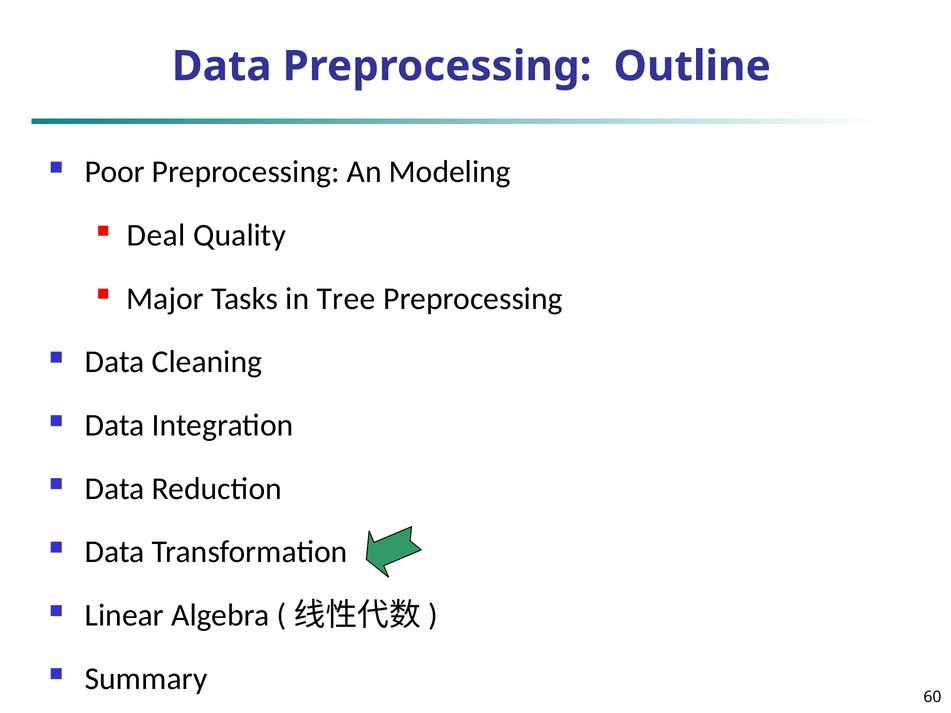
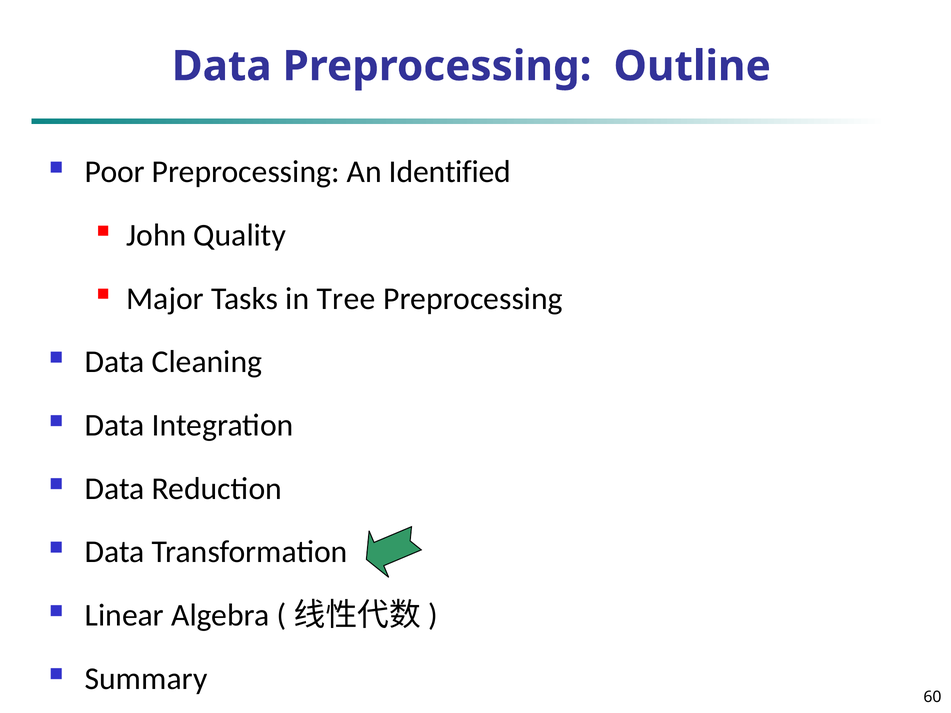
Modeling: Modeling -> Identified
Deal: Deal -> John
